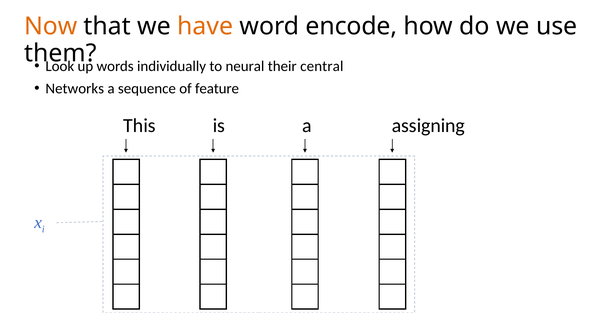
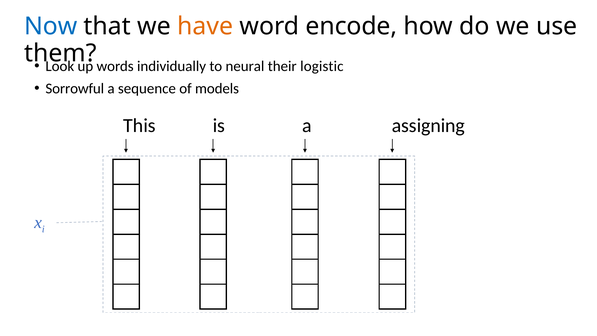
Now colour: orange -> blue
central: central -> logistic
Networks: Networks -> Sorrowful
feature: feature -> models
